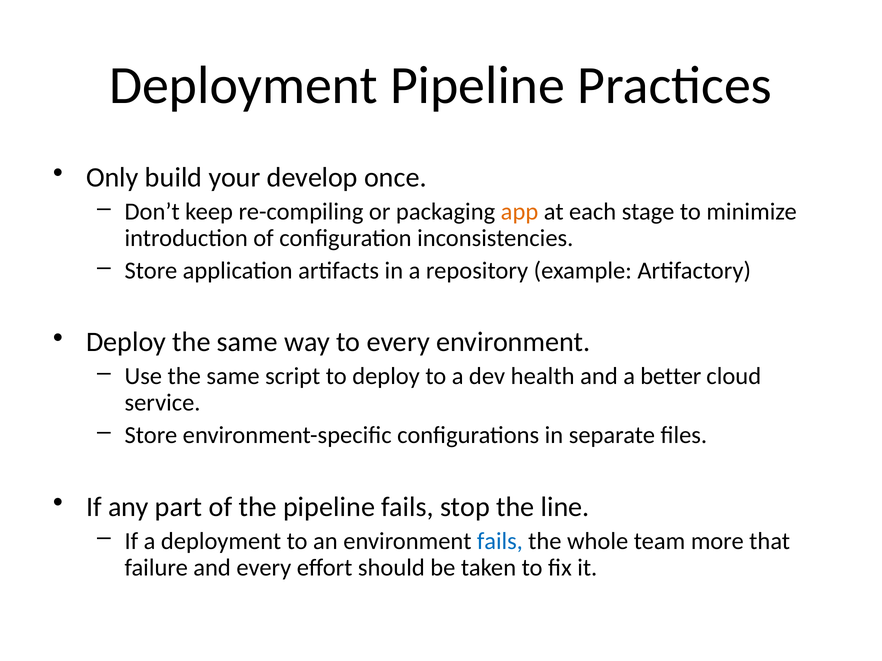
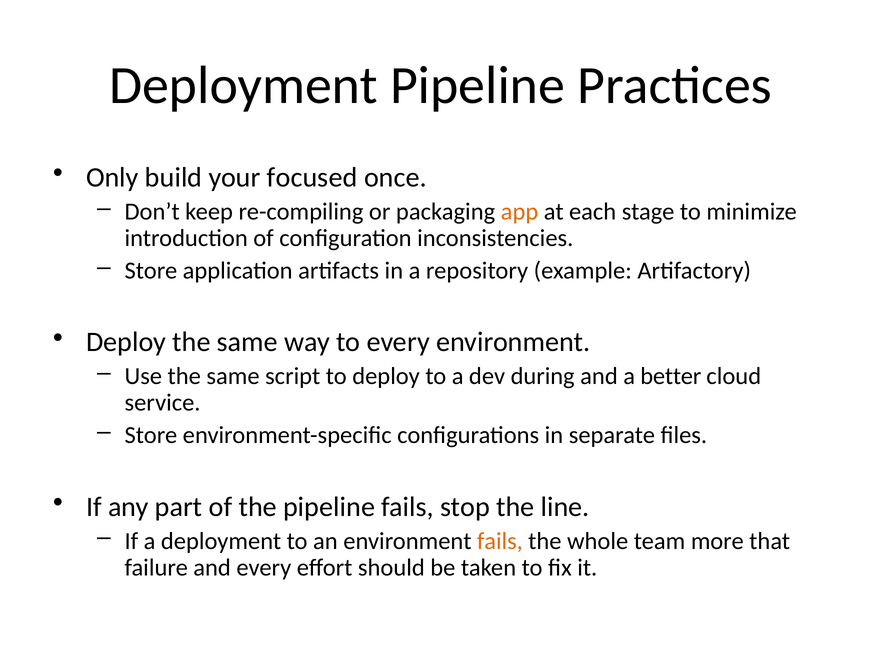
develop: develop -> focused
health: health -> during
fails at (500, 541) colour: blue -> orange
